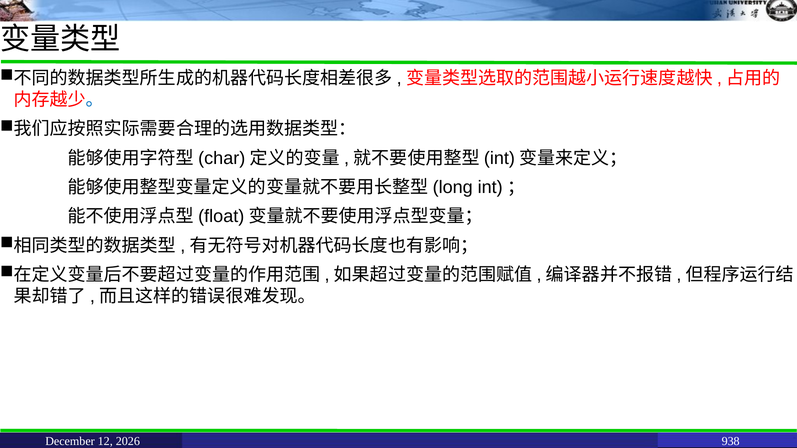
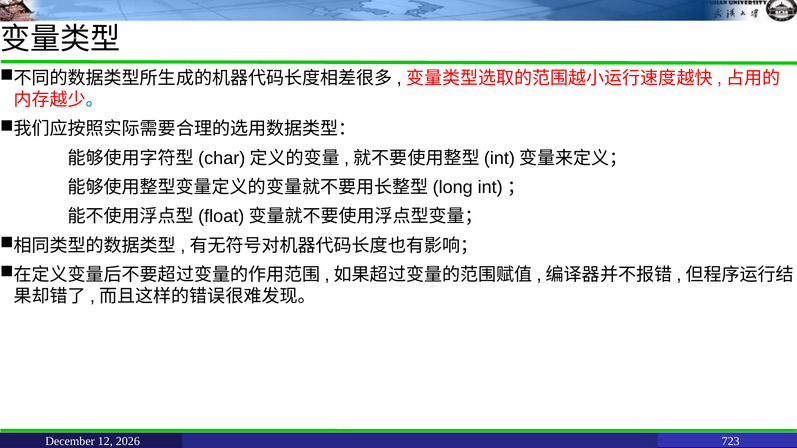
938: 938 -> 723
